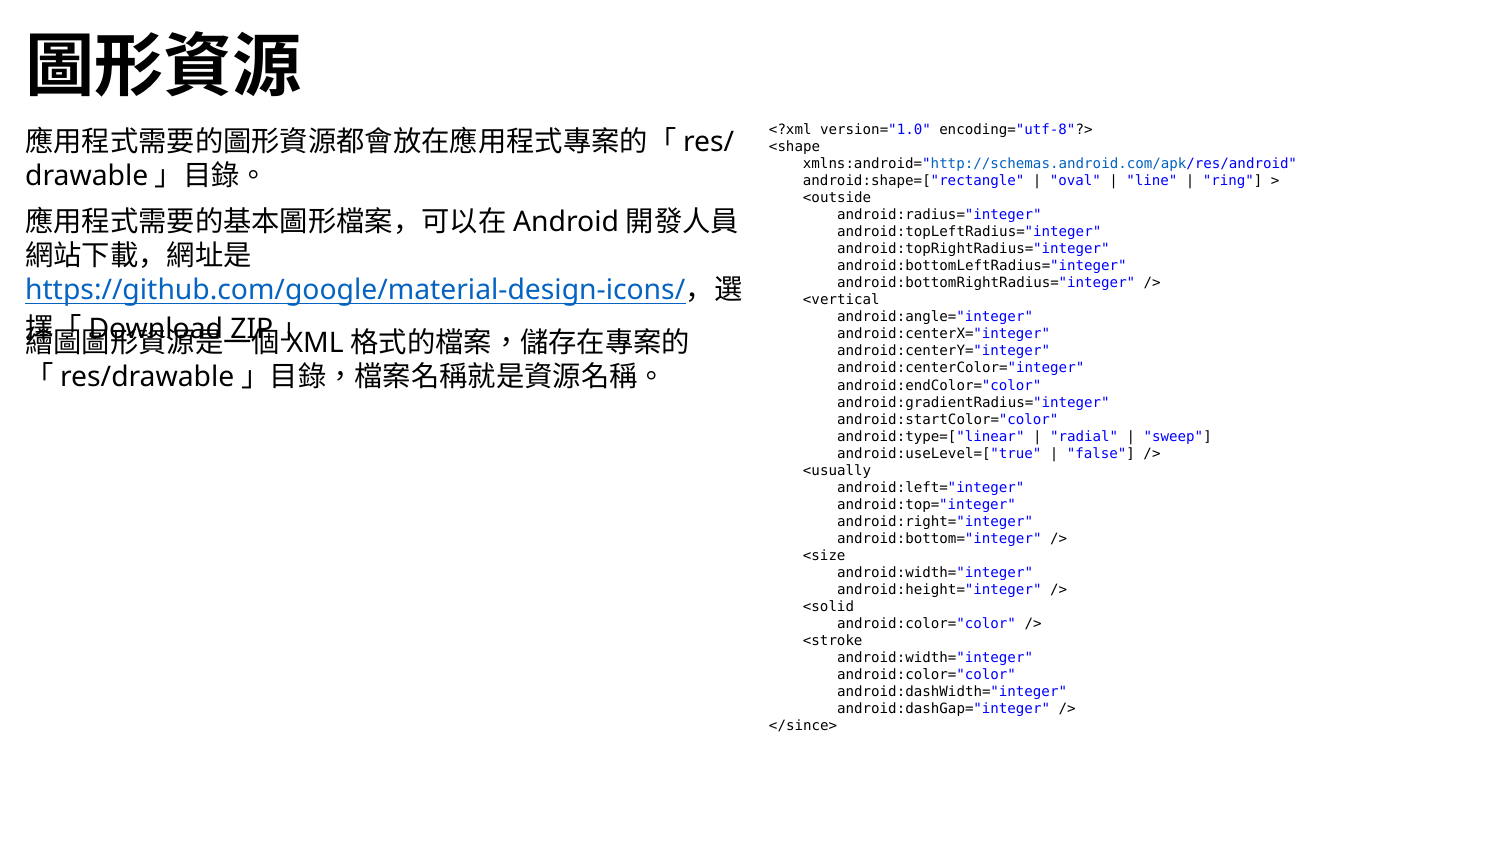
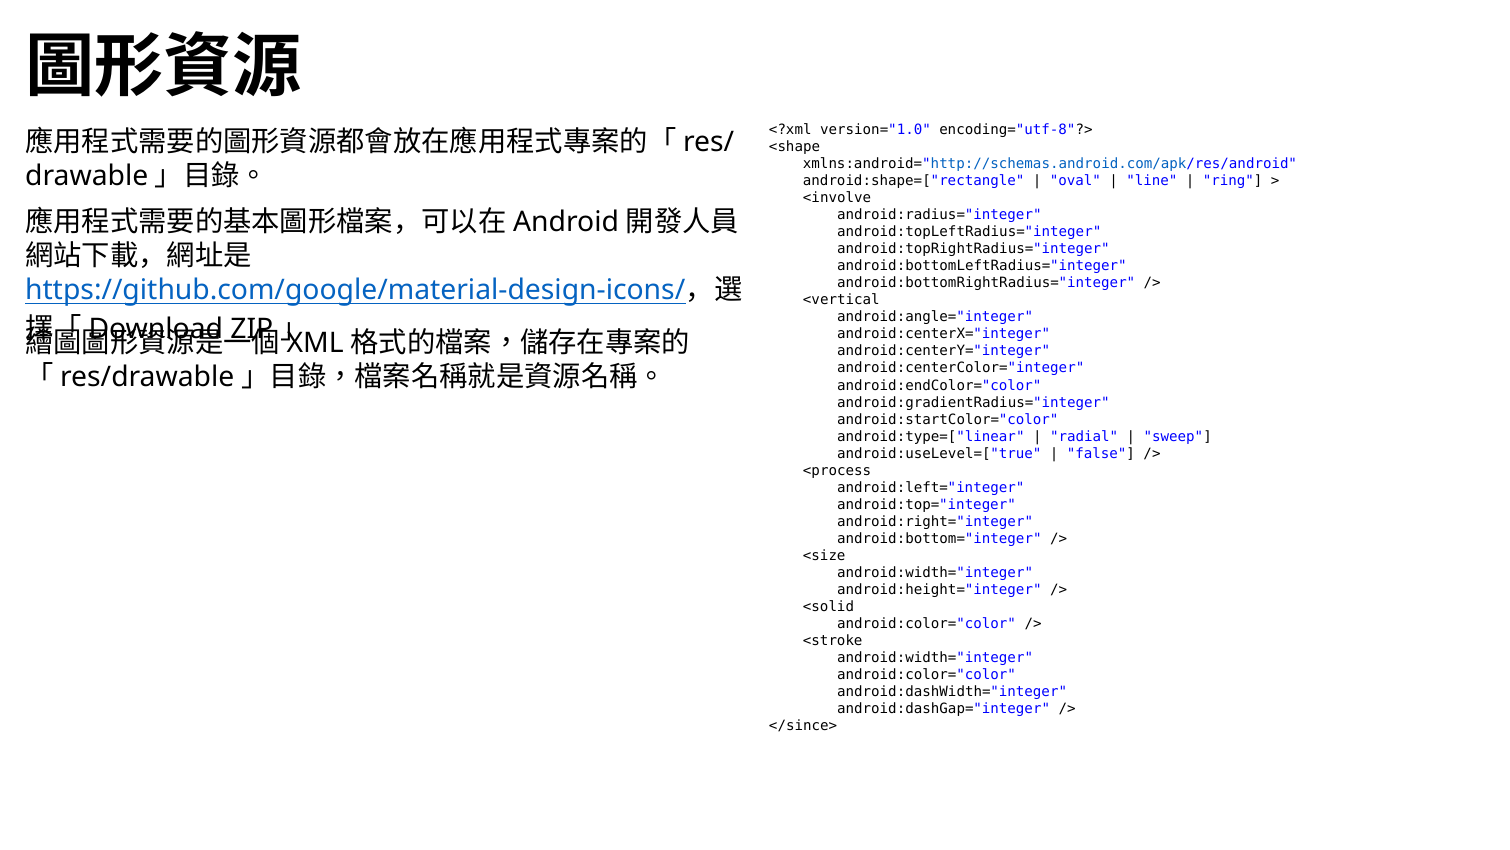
<outside: <outside -> <involve
<usually: <usually -> <process
